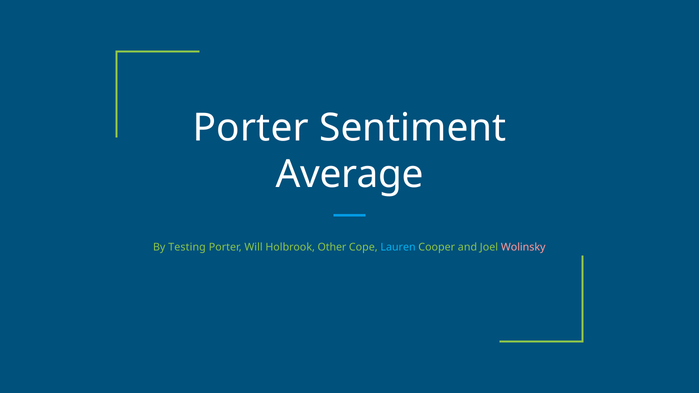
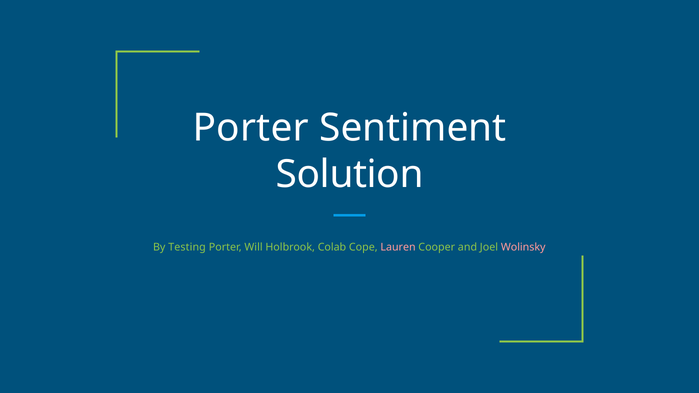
Average: Average -> Solution
Other: Other -> Colab
Lauren colour: light blue -> pink
